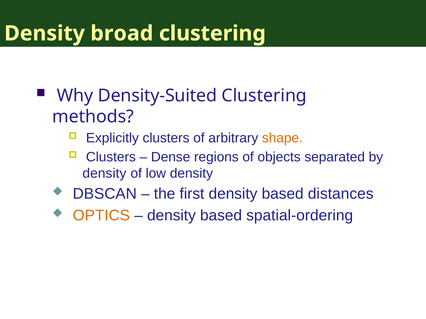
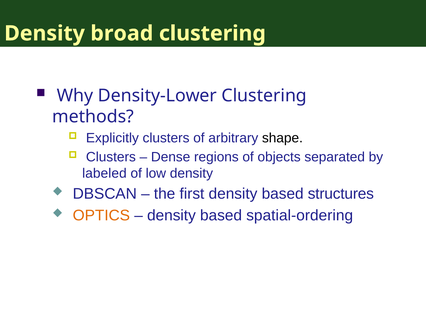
Density-Suited: Density-Suited -> Density-Lower
shape colour: orange -> black
density at (104, 174): density -> labeled
distances: distances -> structures
